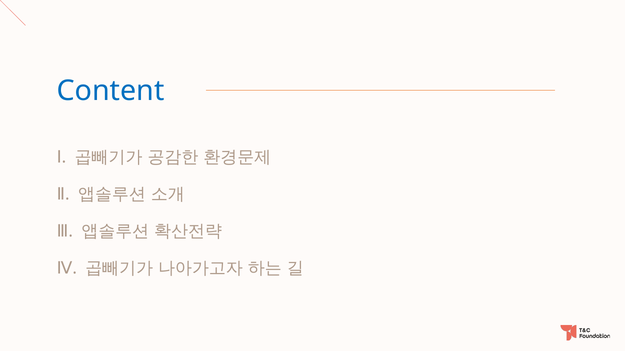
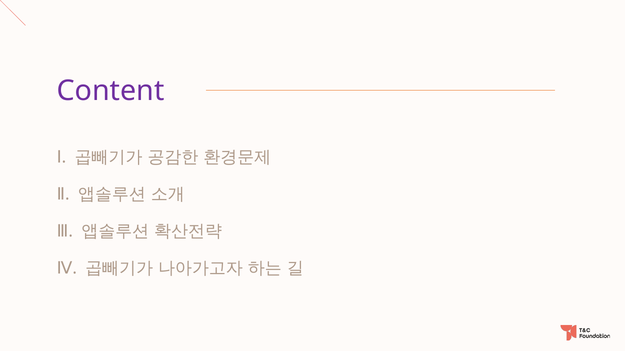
Content colour: blue -> purple
